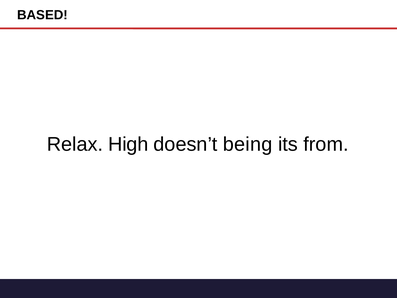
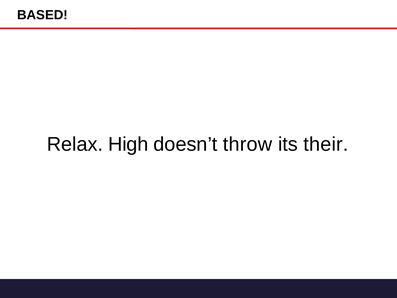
being: being -> throw
from: from -> their
